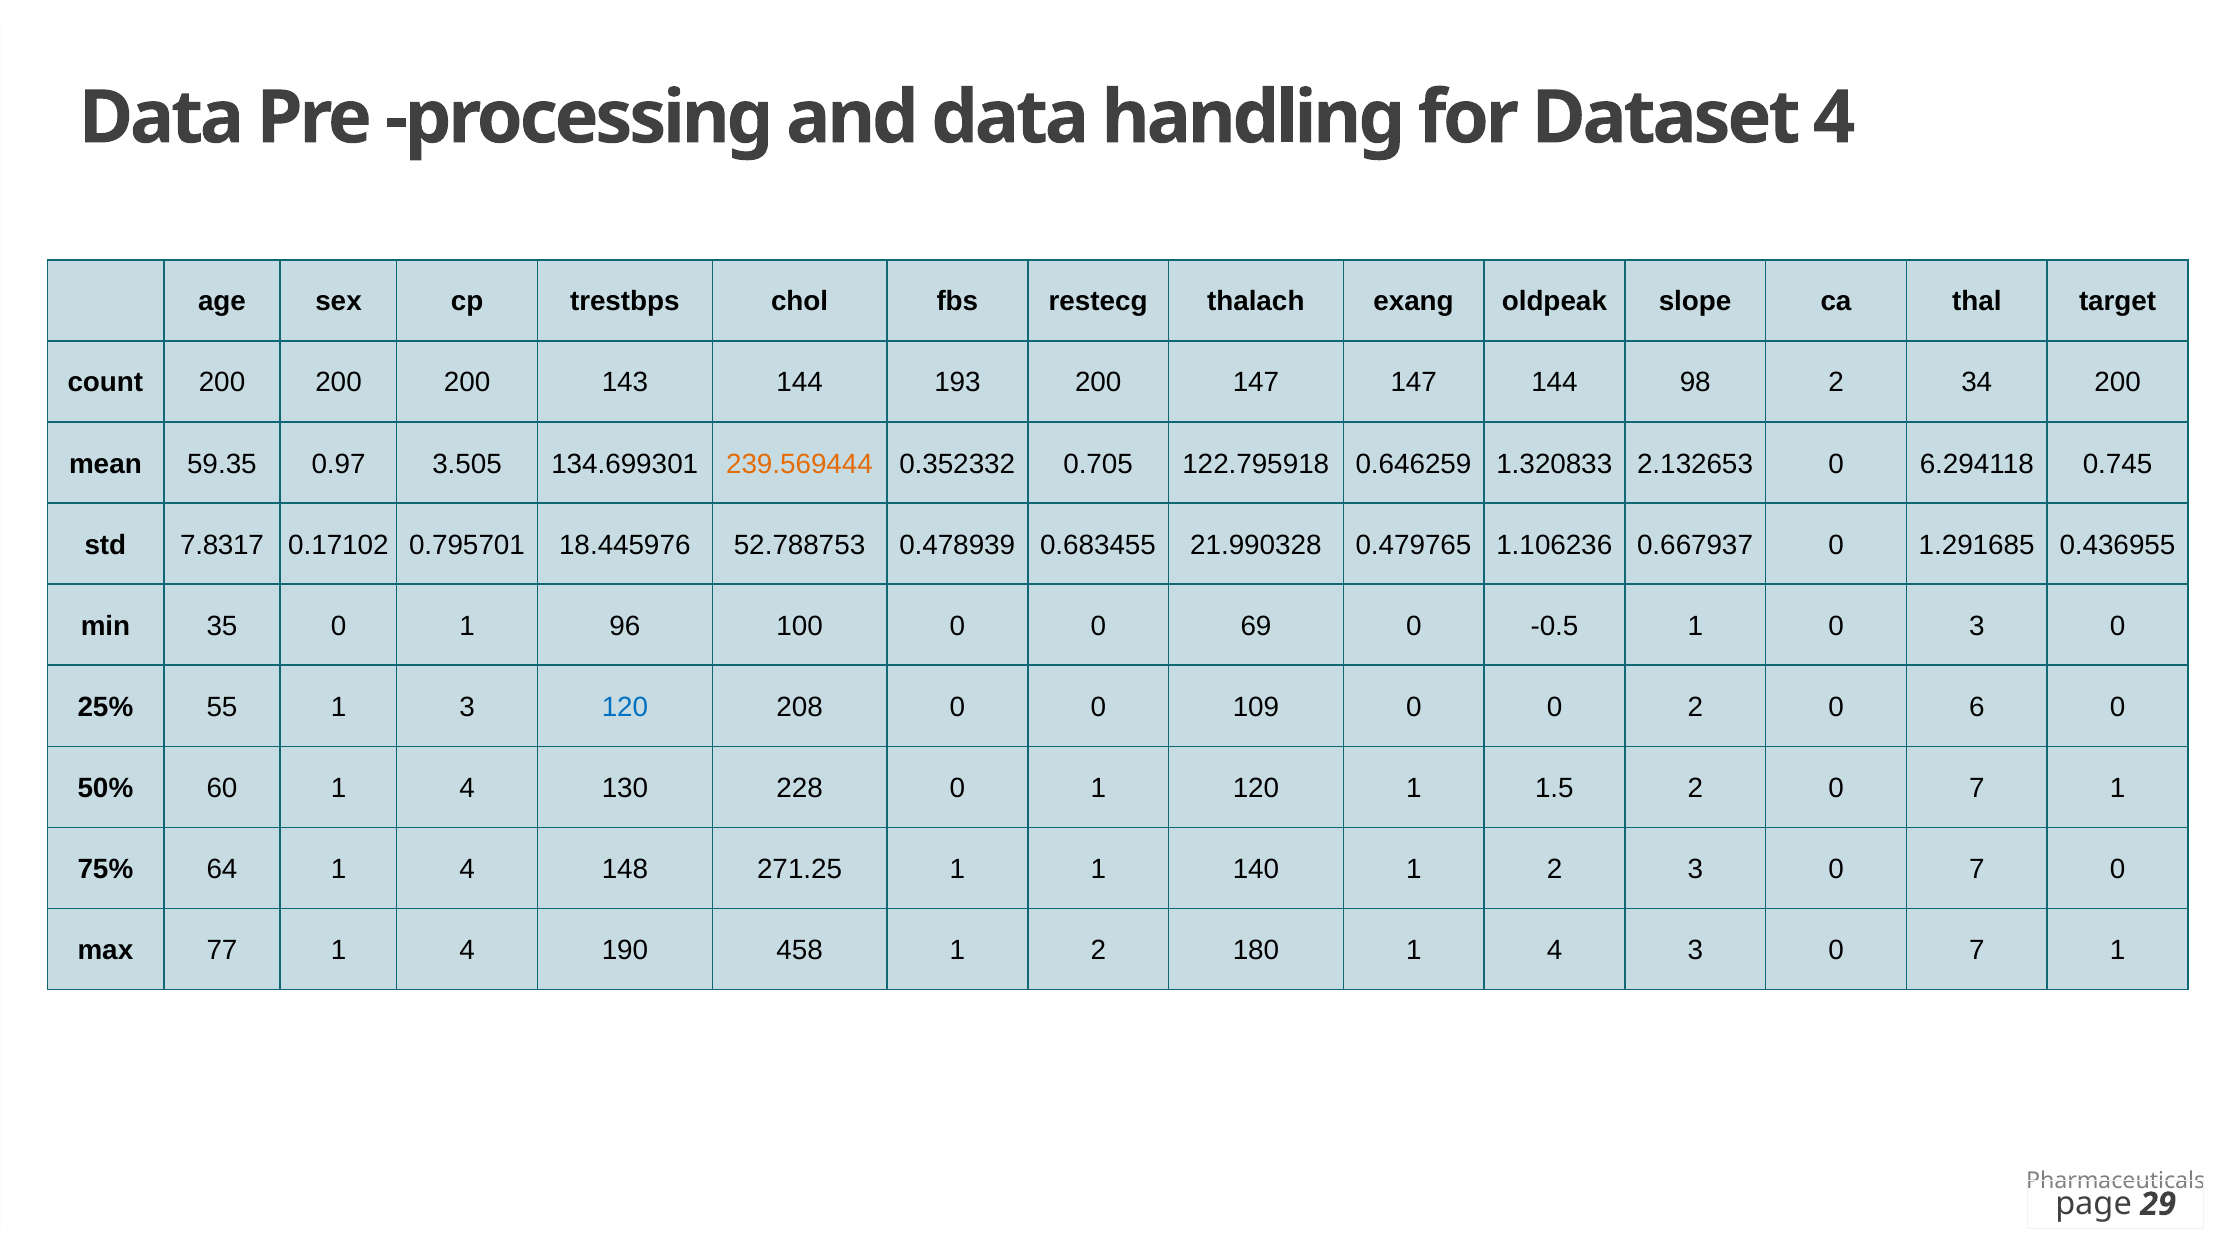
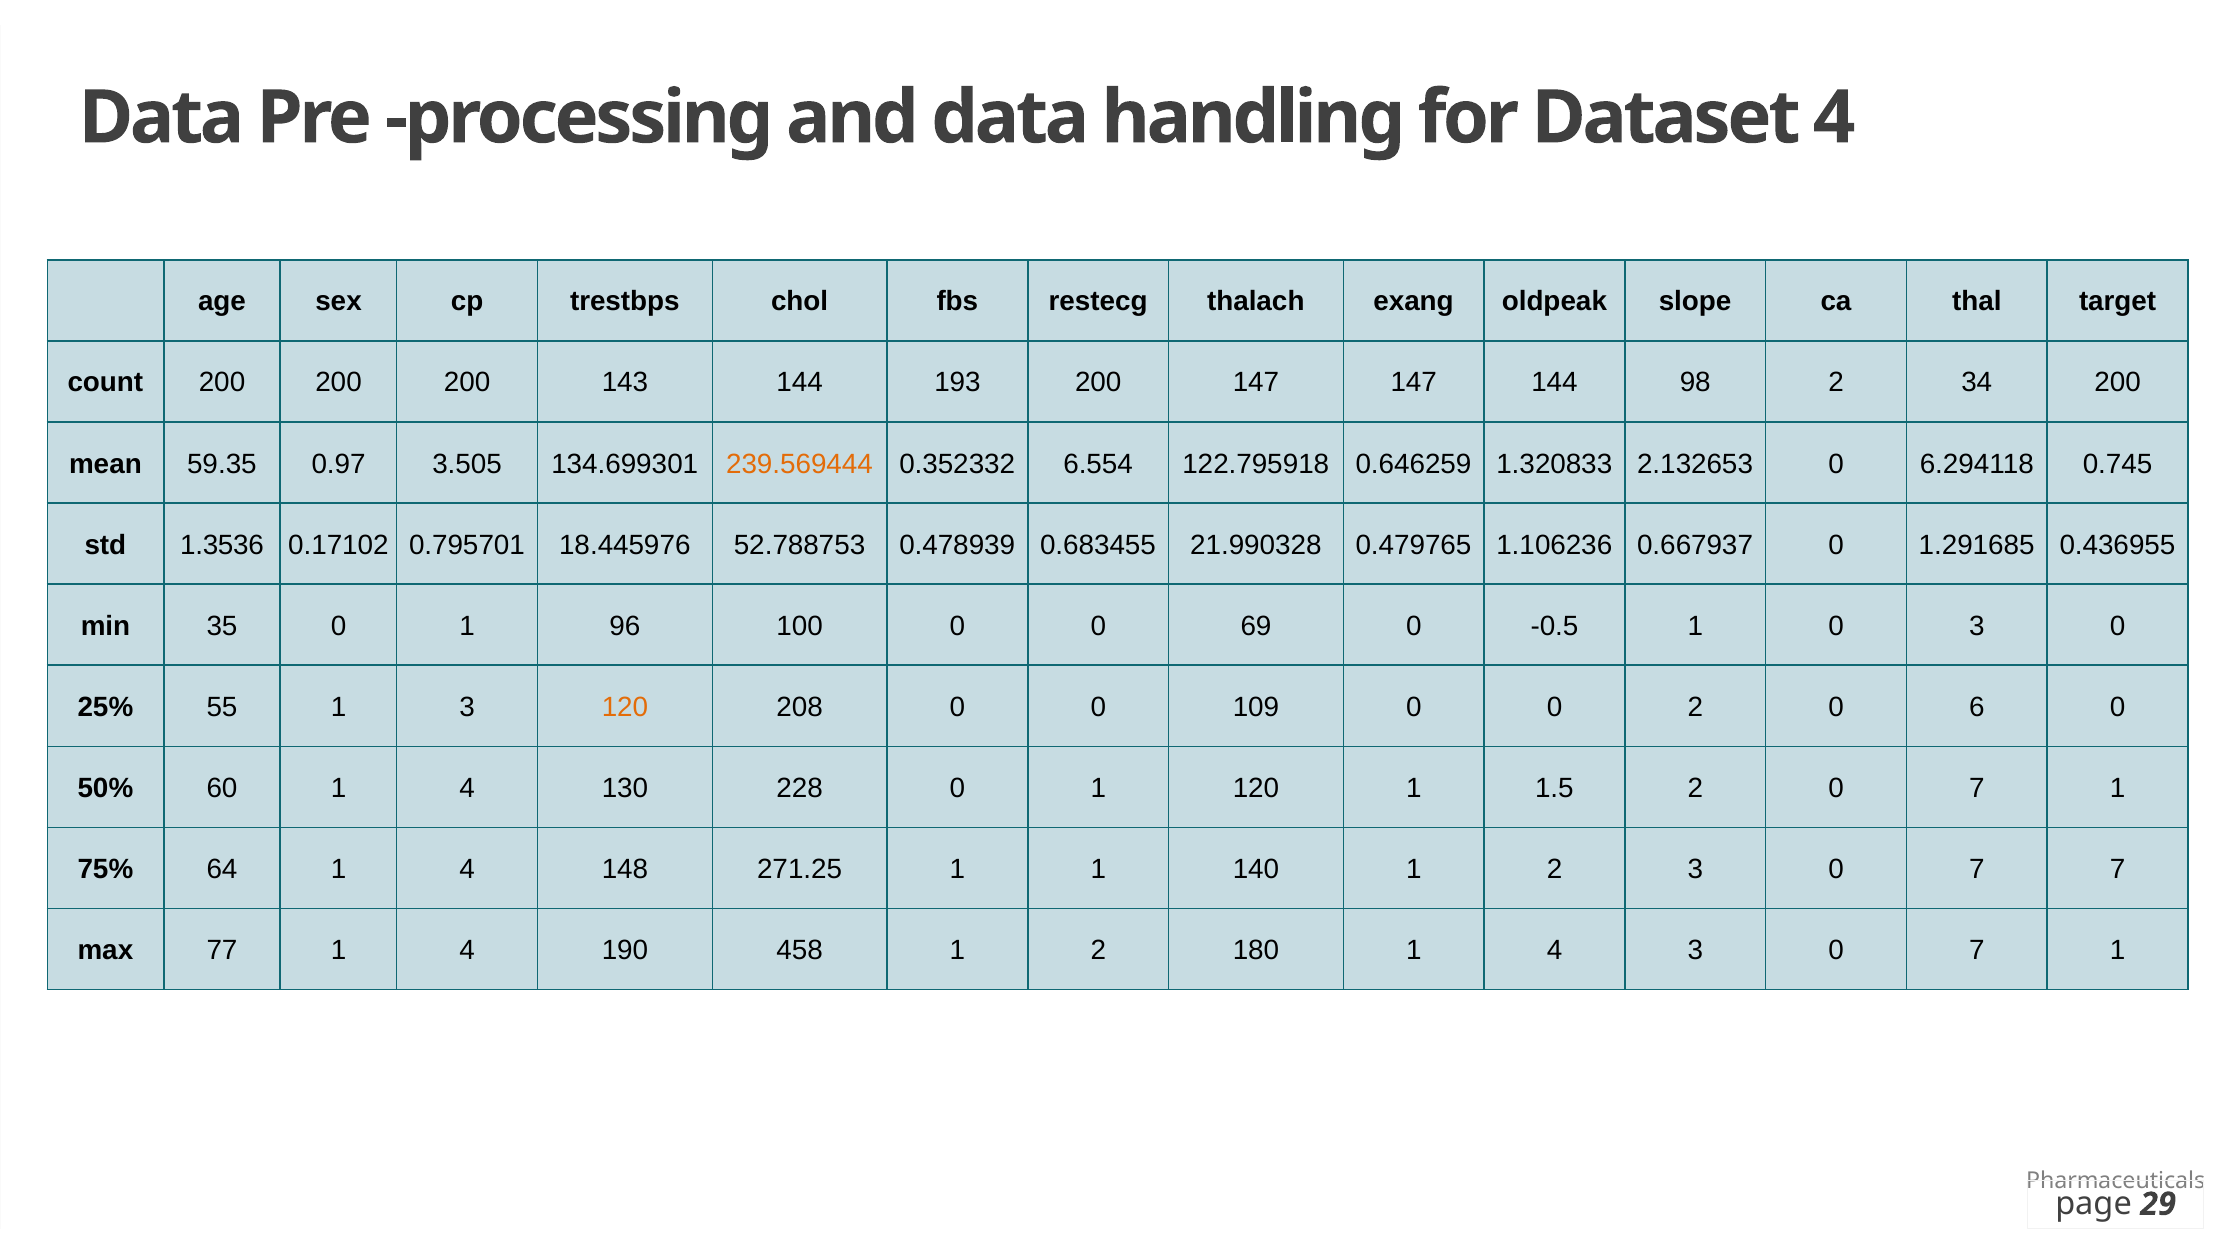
0.705: 0.705 -> 6.554
7.8317: 7.8317 -> 1.3536
120 at (625, 707) colour: blue -> orange
7 0: 0 -> 7
